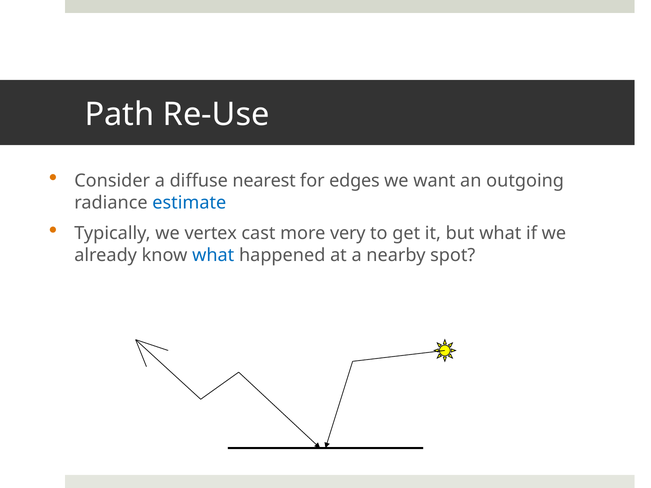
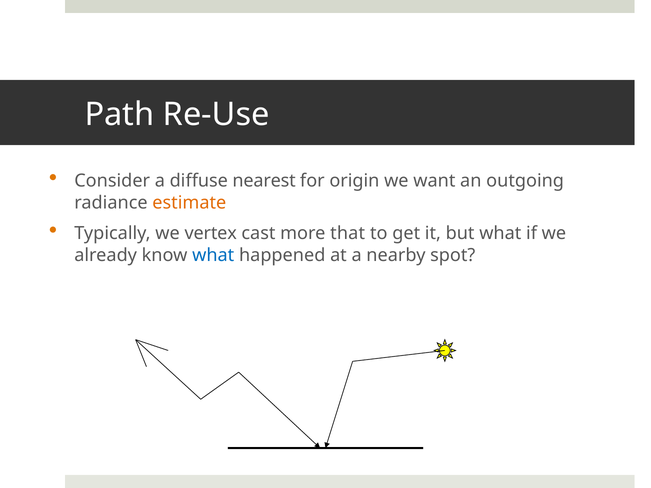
edges: edges -> origin
estimate colour: blue -> orange
very: very -> that
